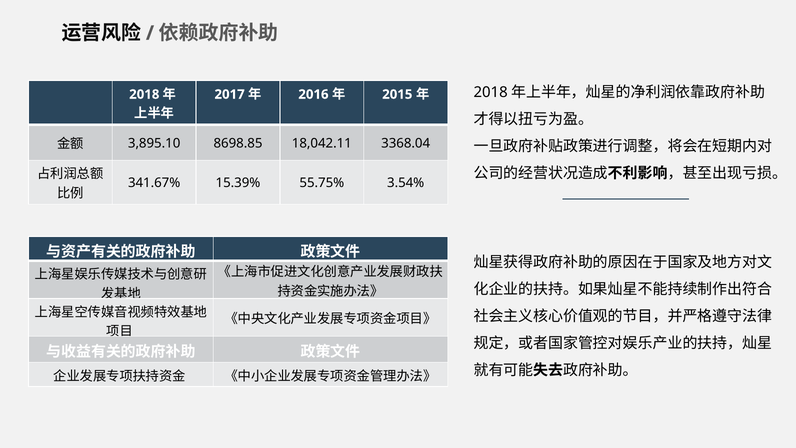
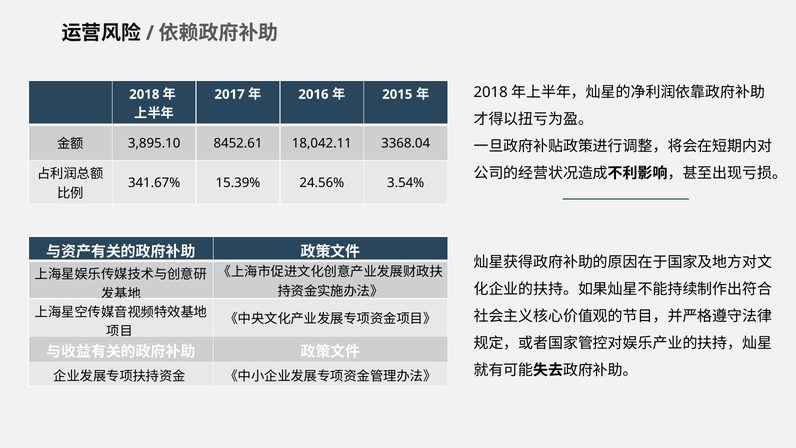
8698.85: 8698.85 -> 8452.61
55.75%: 55.75% -> 24.56%
